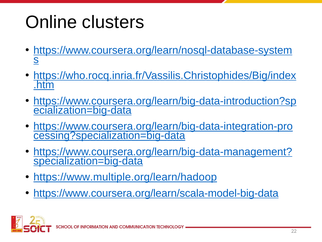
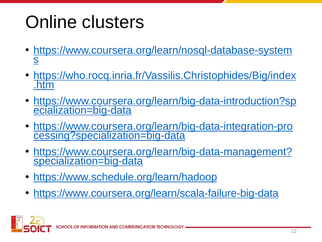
https://www.multiple.org/learn/hadoop: https://www.multiple.org/learn/hadoop -> https://www.schedule.org/learn/hadoop
https://www.coursera.org/learn/scala-model-big-data: https://www.coursera.org/learn/scala-model-big-data -> https://www.coursera.org/learn/scala-failure-big-data
